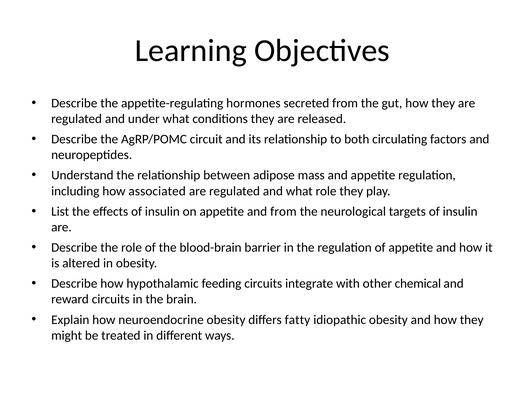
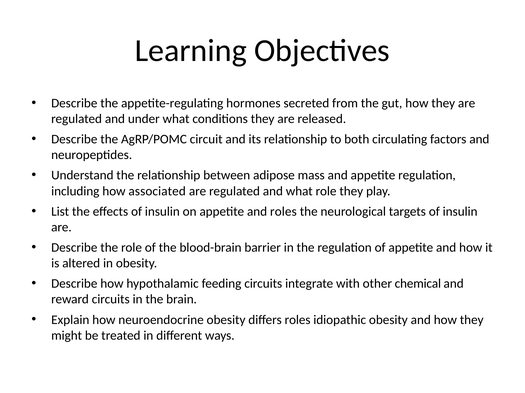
and from: from -> roles
differs fatty: fatty -> roles
